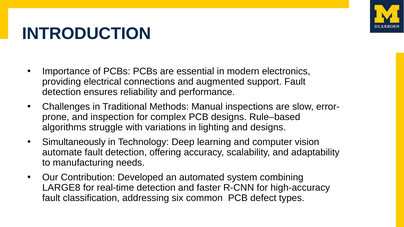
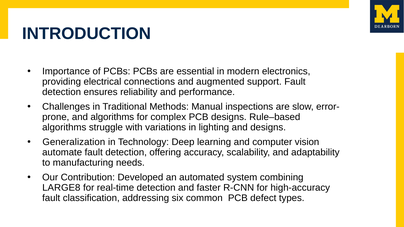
and inspection: inspection -> algorithms
Simultaneously: Simultaneously -> Generalization
